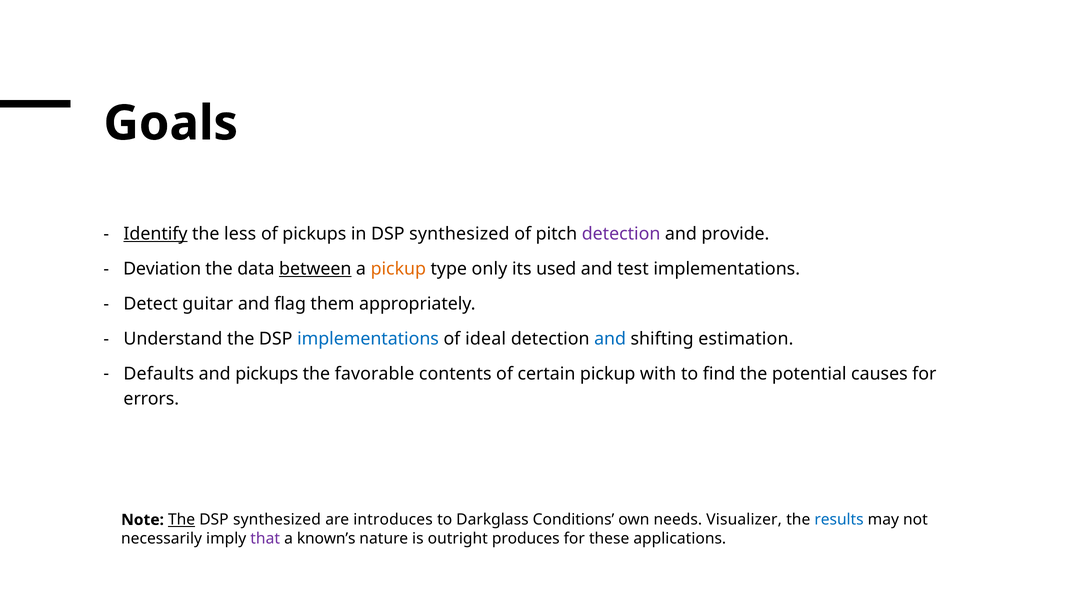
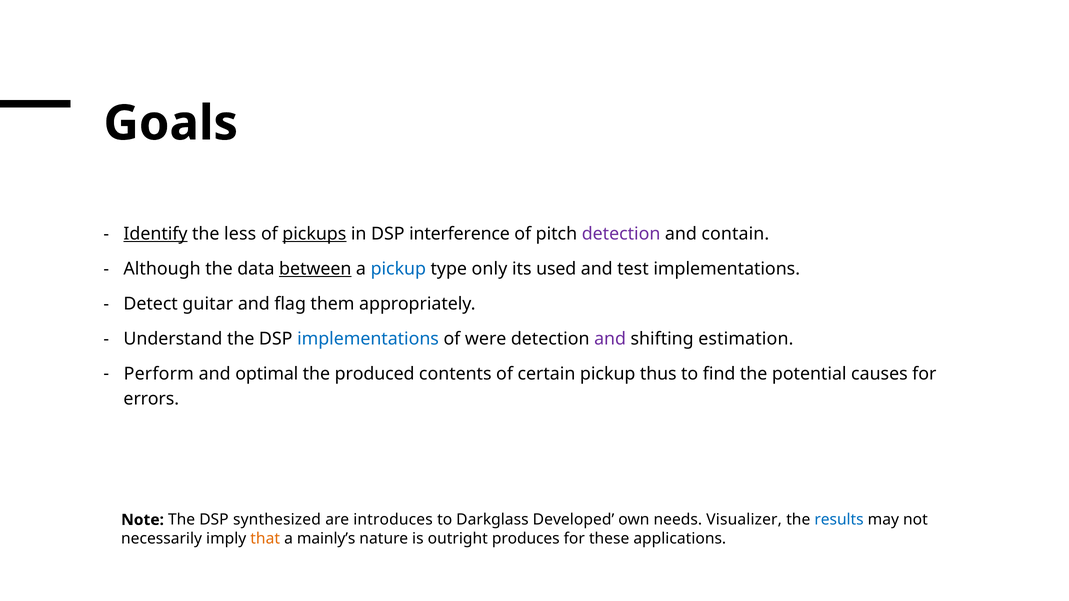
pickups at (314, 234) underline: none -> present
in DSP synthesized: synthesized -> interference
provide: provide -> contain
Deviation: Deviation -> Although
pickup at (398, 269) colour: orange -> blue
ideal: ideal -> were
and at (610, 339) colour: blue -> purple
Defaults: Defaults -> Perform
and pickups: pickups -> optimal
favorable: favorable -> produced
with: with -> thus
The at (182, 520) underline: present -> none
Conditions: Conditions -> Developed
that colour: purple -> orange
known’s: known’s -> mainly’s
